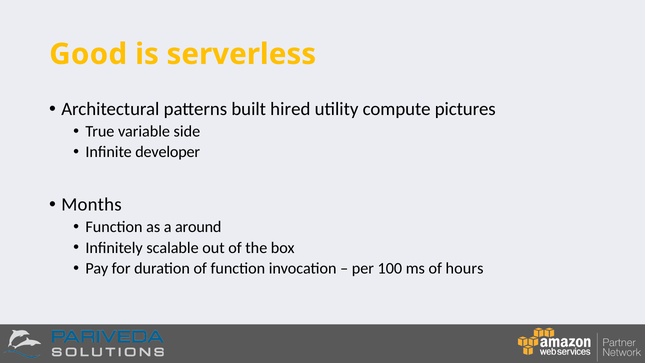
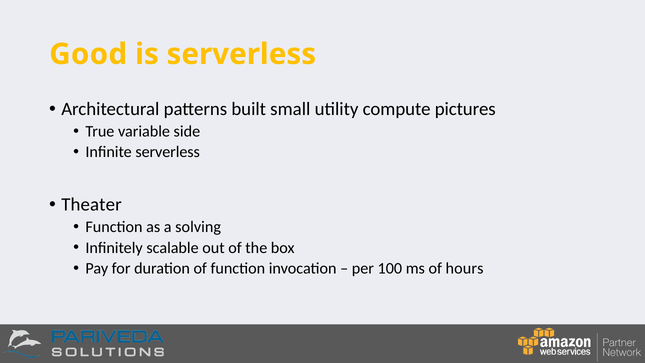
hired: hired -> small
Infinite developer: developer -> serverless
Months: Months -> Theater
around: around -> solving
